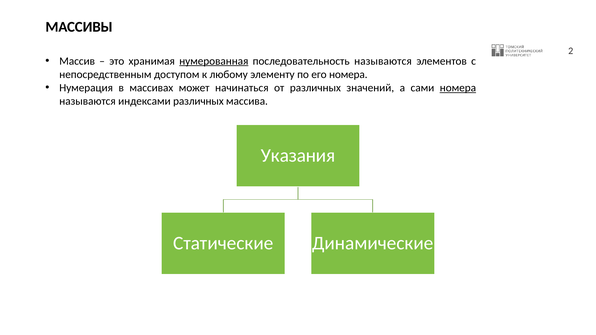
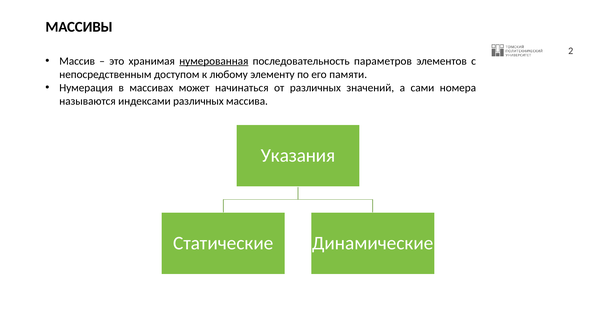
последовательность называются: называются -> параметров
его номера: номера -> памяти
номера at (458, 88) underline: present -> none
